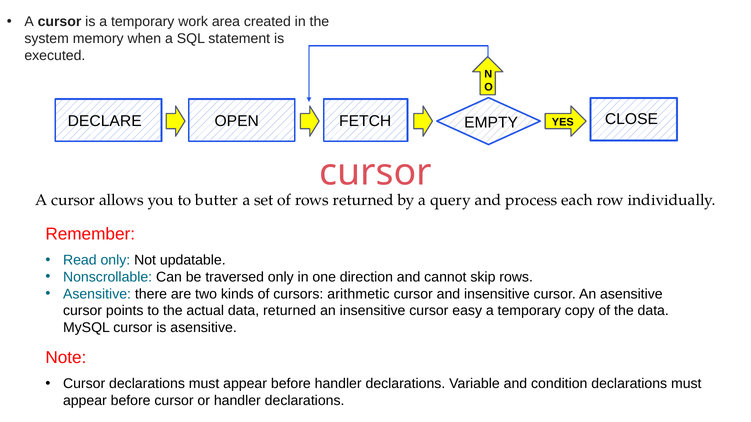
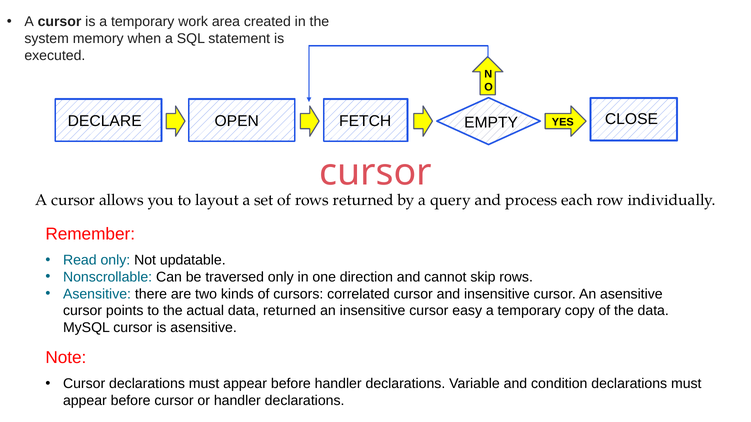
butter: butter -> layout
arithmetic: arithmetic -> correlated
